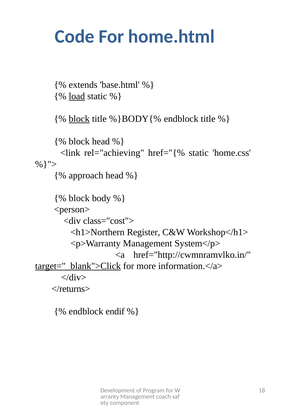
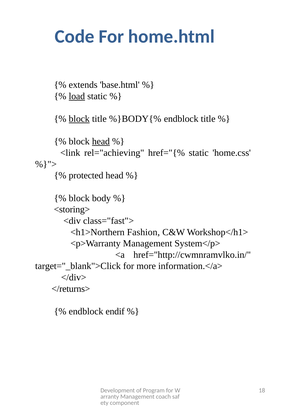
head at (101, 141) underline: none -> present
approach: approach -> protected
<person>: <person> -> <storing>
class="cost">: class="cost"> -> class="fast">
Register: Register -> Fashion
target="_blank">Click underline: present -> none
